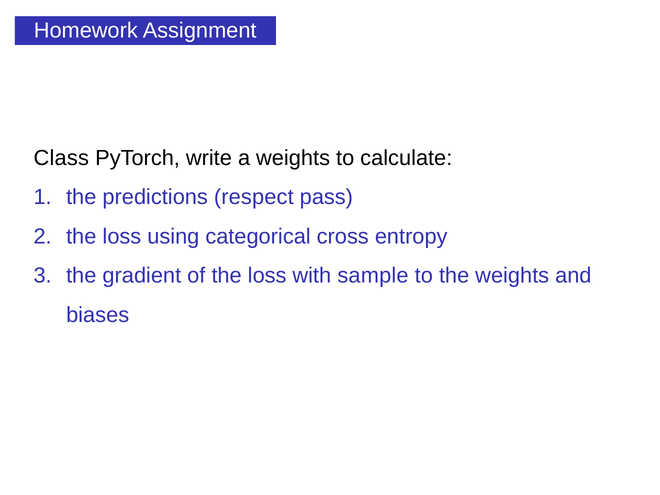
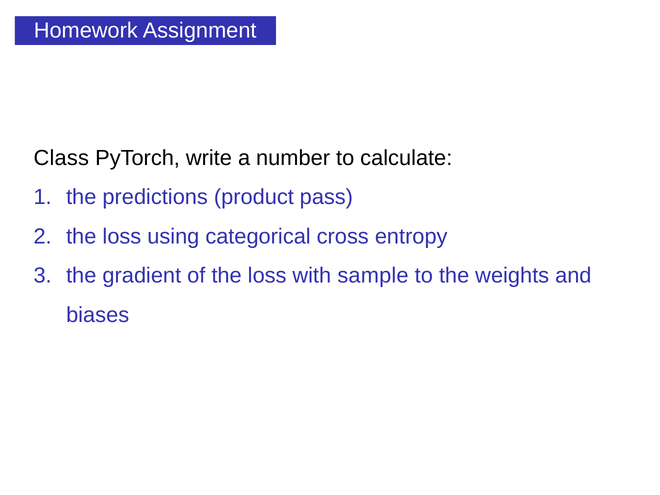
a weights: weights -> number
respect: respect -> product
